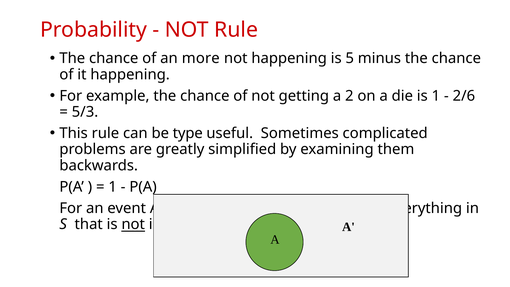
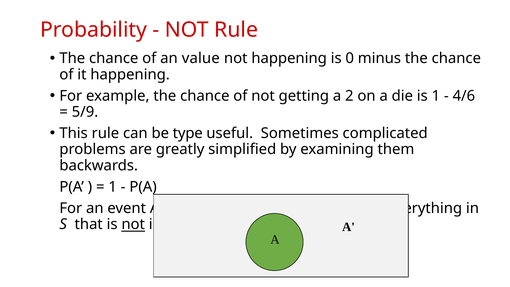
more: more -> value
5: 5 -> 0
2/6: 2/6 -> 4/6
5/3: 5/3 -> 5/9
